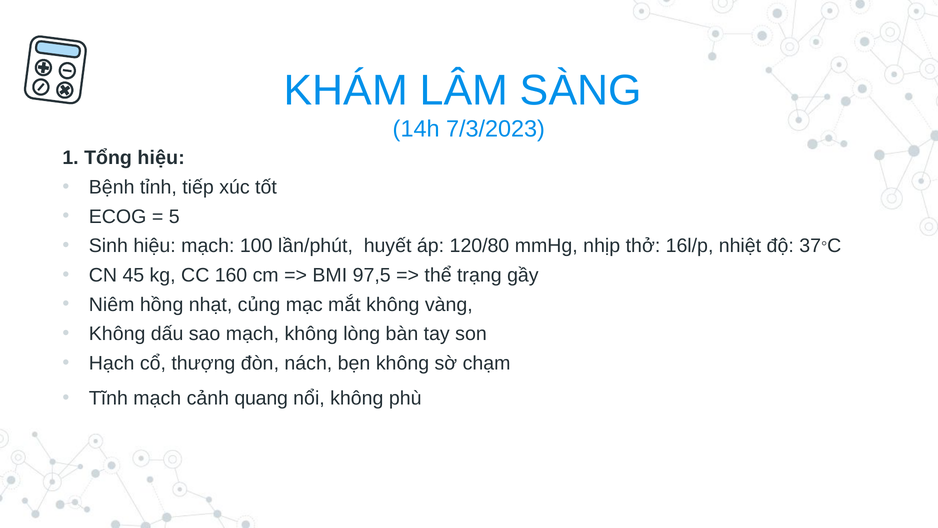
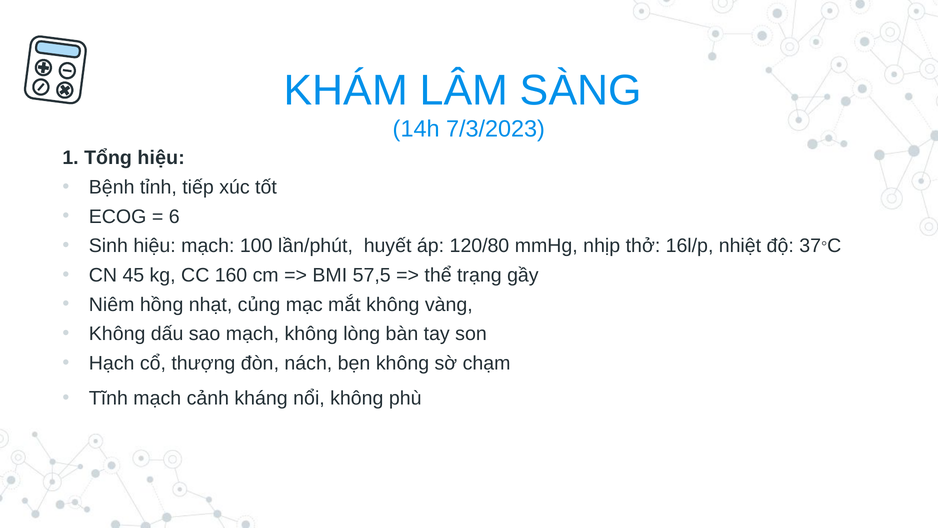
5: 5 -> 6
97,5: 97,5 -> 57,5
quang: quang -> kháng
